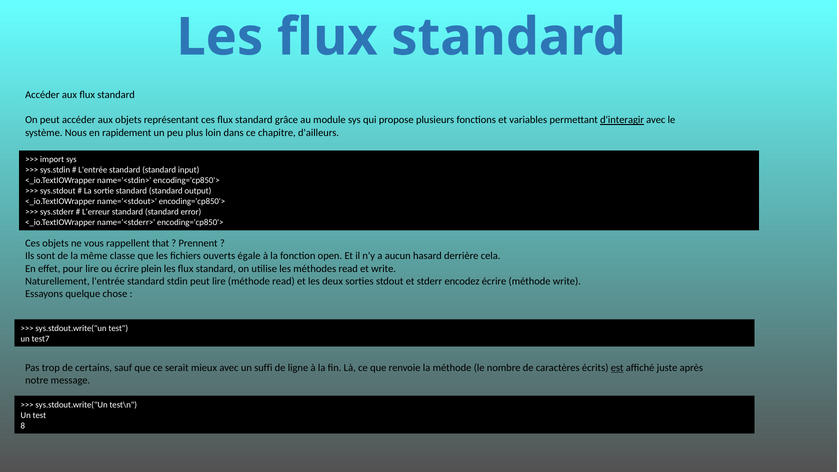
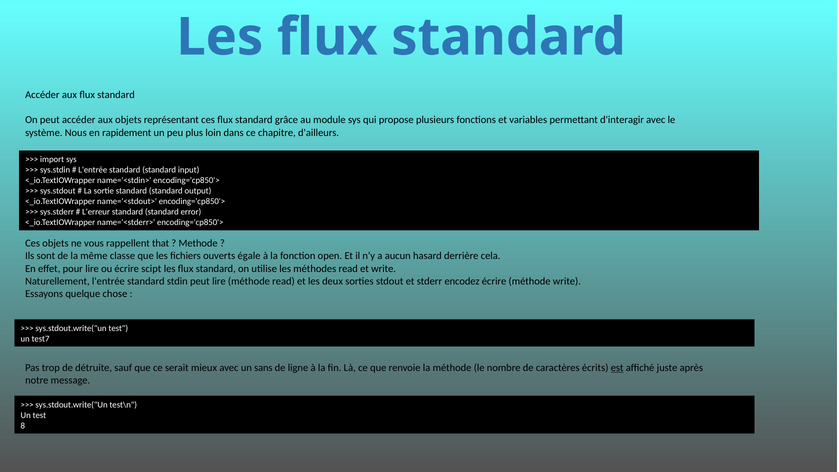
d'interagir underline: present -> none
Prennent: Prennent -> Methode
plein: plein -> scipt
certains: certains -> détruite
suffi: suffi -> sans
